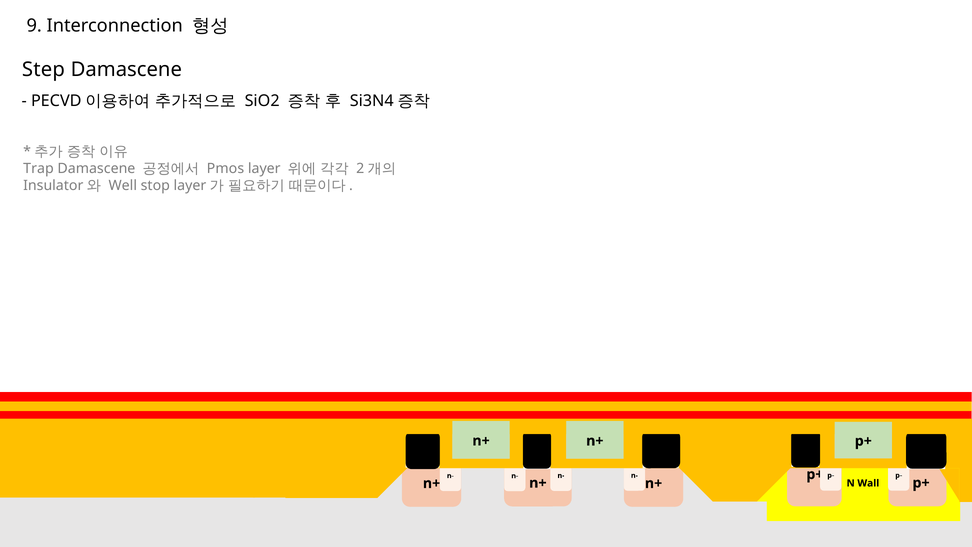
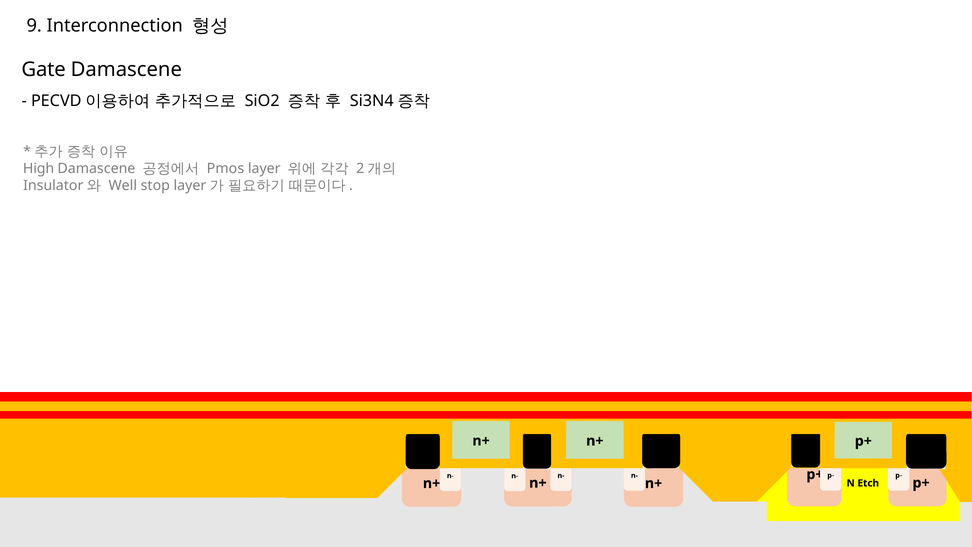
Step: Step -> Gate
Trap: Trap -> High
Wall: Wall -> Etch
